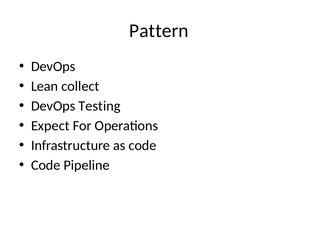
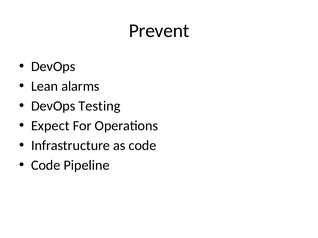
Pattern: Pattern -> Prevent
collect: collect -> alarms
